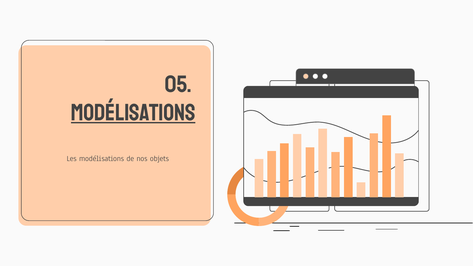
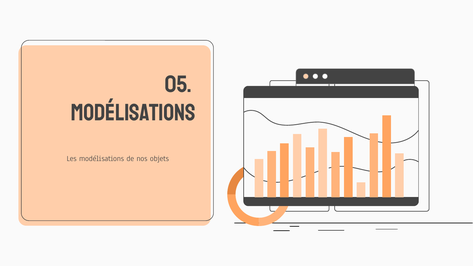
Modélisations at (133, 113) underline: present -> none
